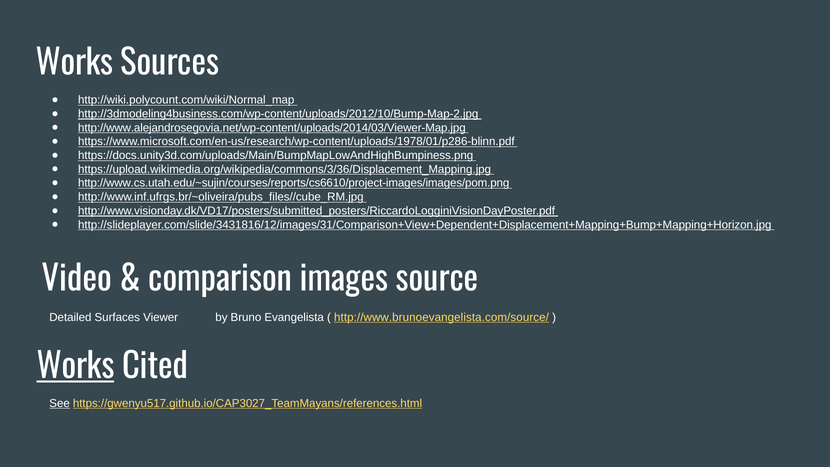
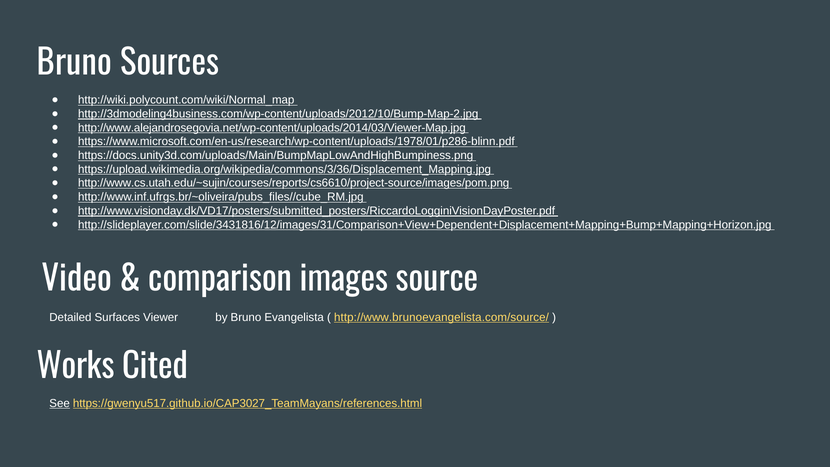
Works at (75, 63): Works -> Bruno
http://www.cs.utah.edu/~sujin/courses/reports/cs6610/project-images/images/pom.png: http://www.cs.utah.edu/~sujin/courses/reports/cs6610/project-images/images/pom.png -> http://www.cs.utah.edu/~sujin/courses/reports/cs6610/project-source/images/pom.png
Works at (76, 367) underline: present -> none
